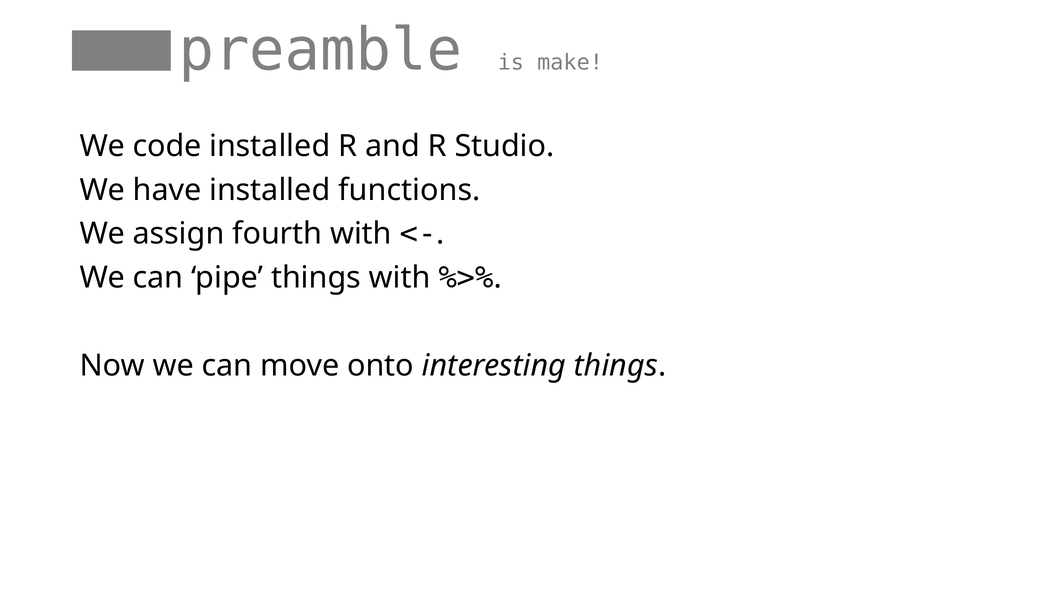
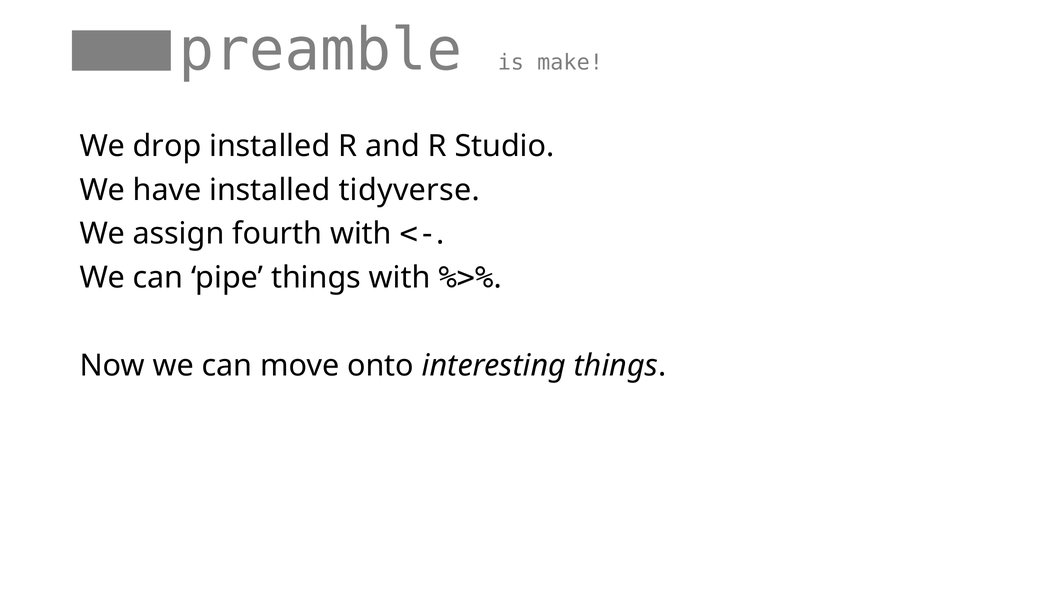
code: code -> drop
functions: functions -> tidyverse
